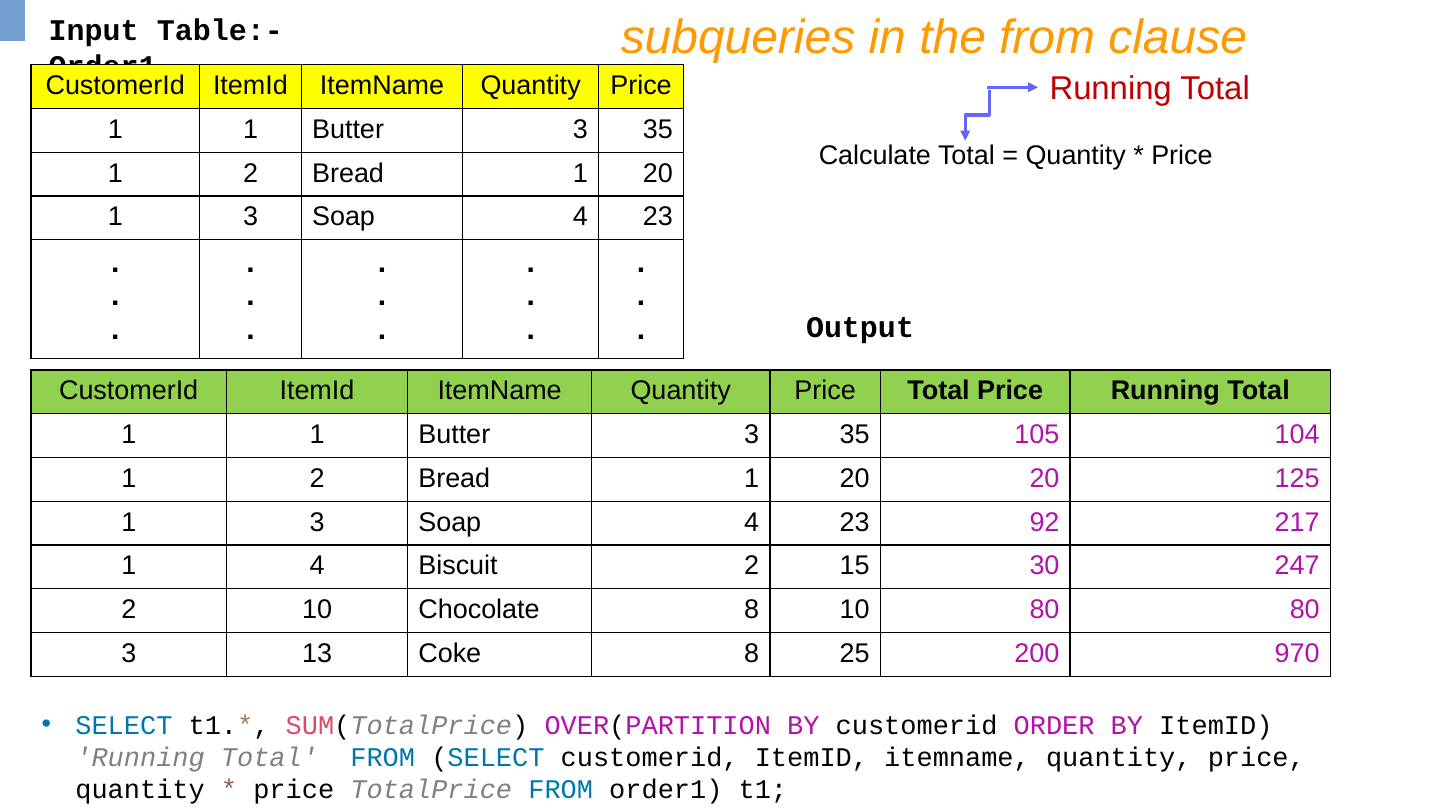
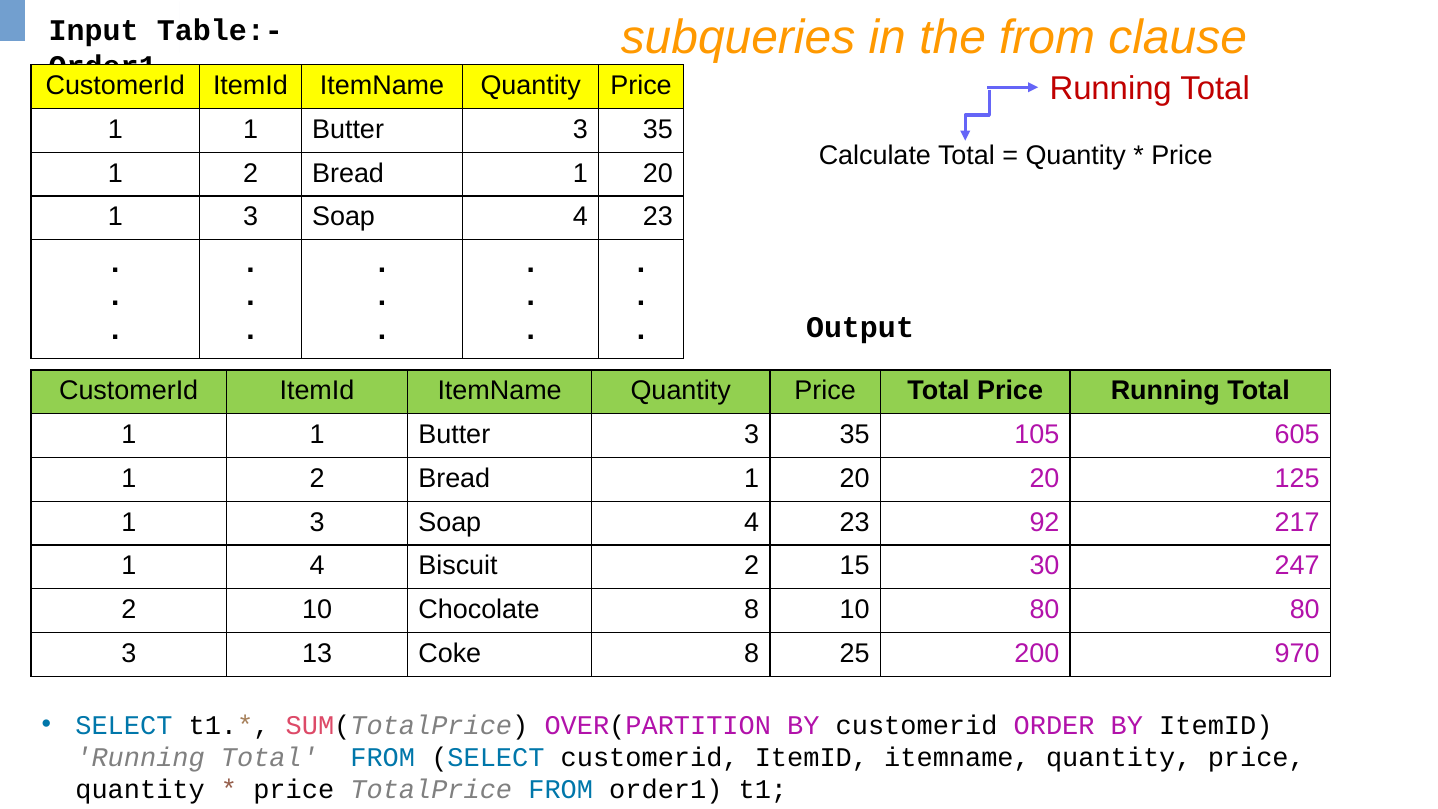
104: 104 -> 605
